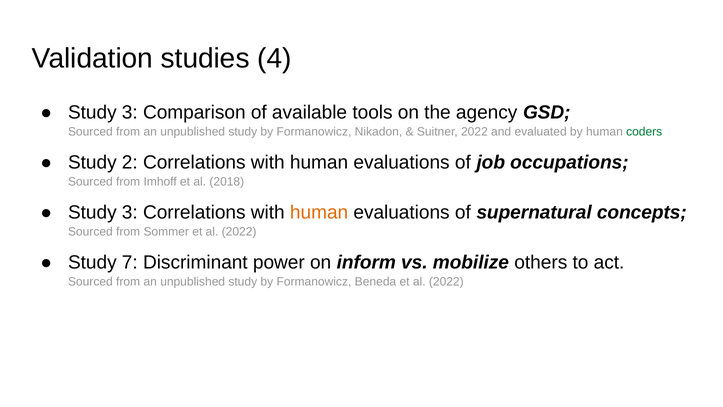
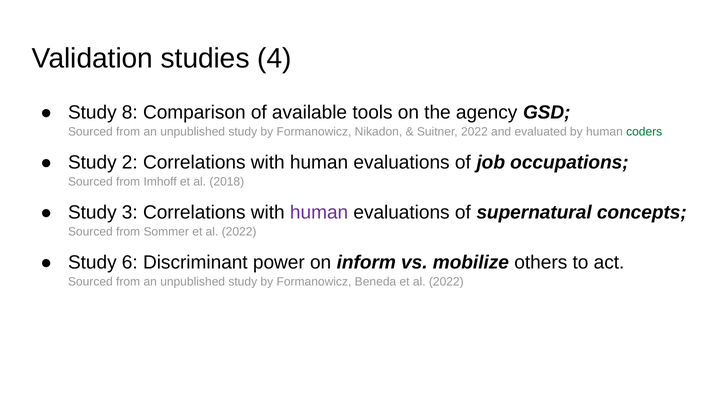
3 at (130, 112): 3 -> 8
human at (319, 212) colour: orange -> purple
7: 7 -> 6
